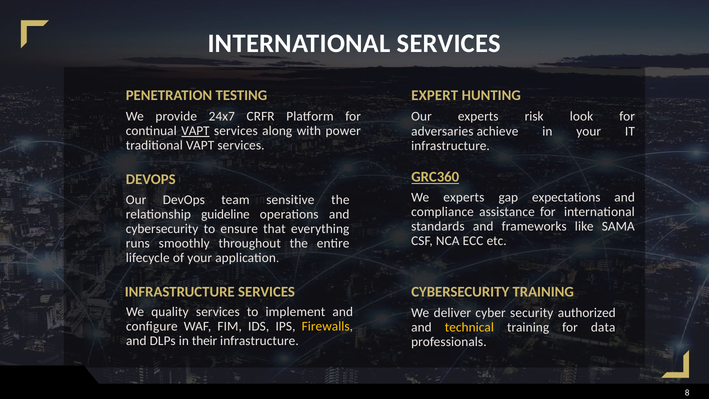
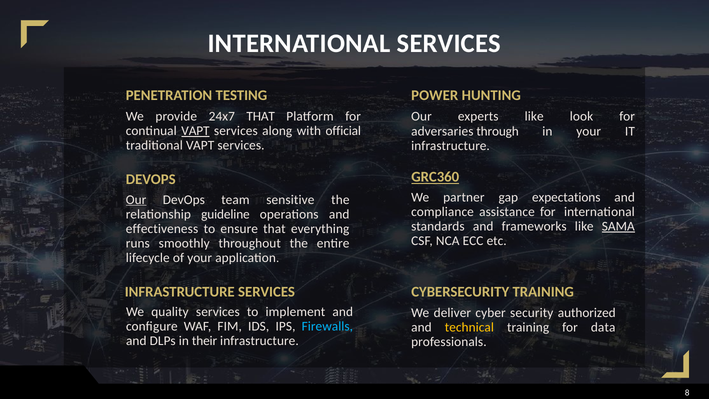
EXPERT: EXPERT -> POWER
24x7 CRFR: CRFR -> THAT
experts risk: risk -> like
power: power -> official
achieve: achieve -> through
We experts: experts -> partner
Our at (136, 200) underline: none -> present
SAMA underline: none -> present
cybersecurity at (162, 229): cybersecurity -> effectiveness
Firewalls colour: yellow -> light blue
